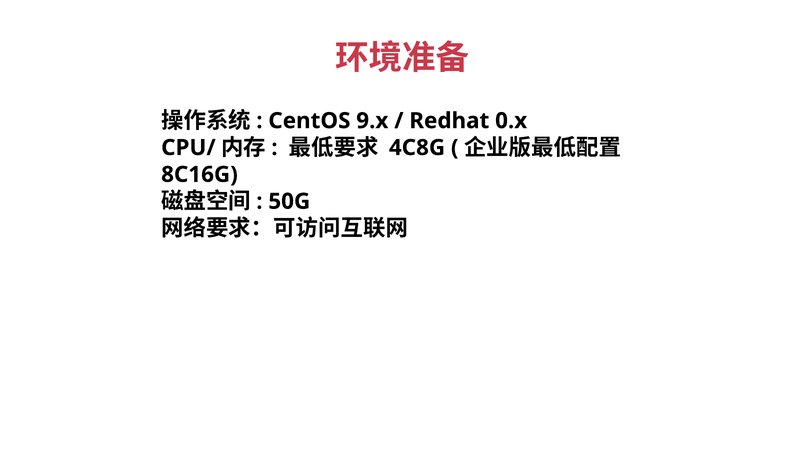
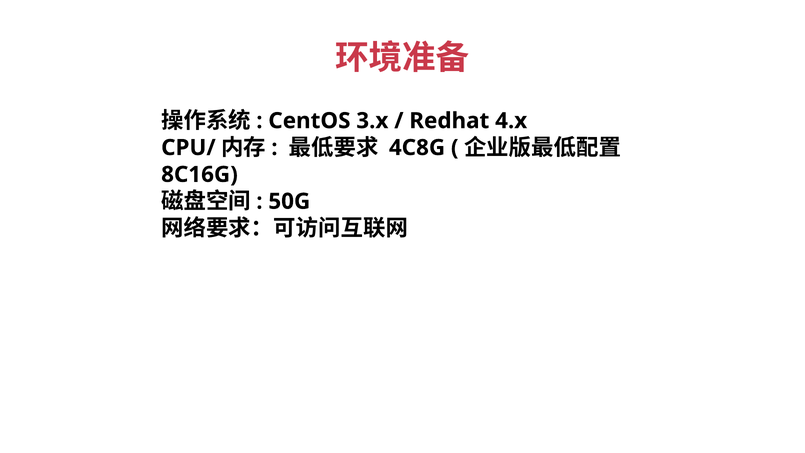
9.x: 9.x -> 3.x
0.x: 0.x -> 4.x
